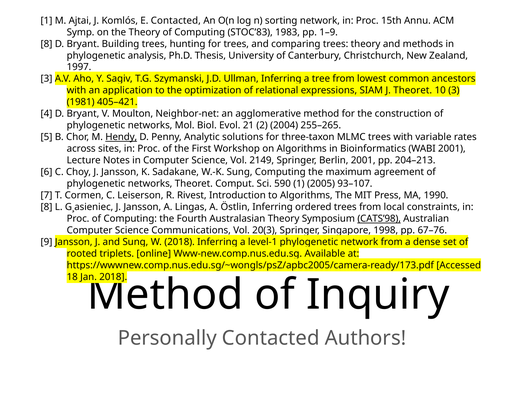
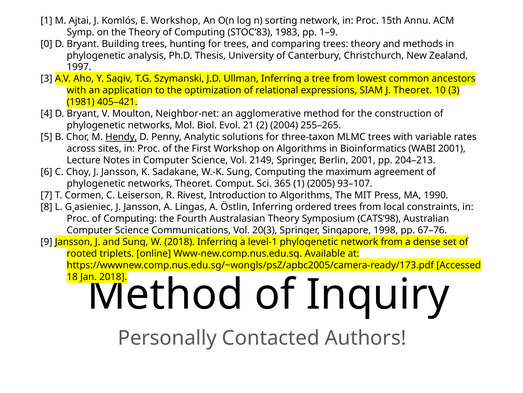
E Contacted: Contacted -> Workshop
8 at (46, 44): 8 -> 0
590: 590 -> 365
CATS’98 underline: present -> none
